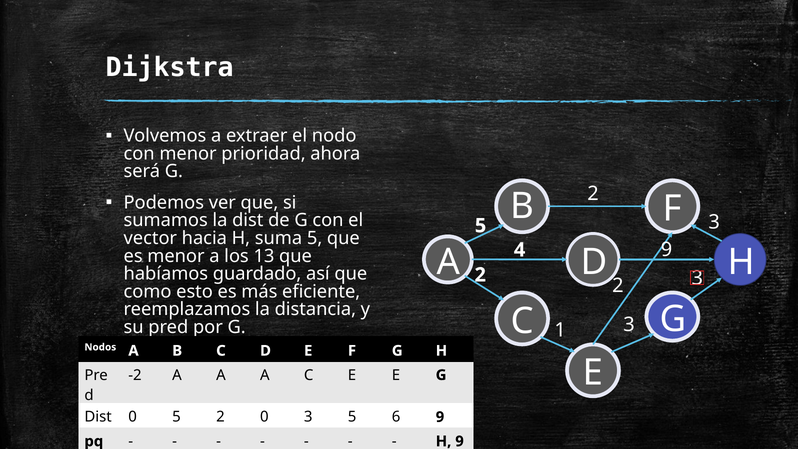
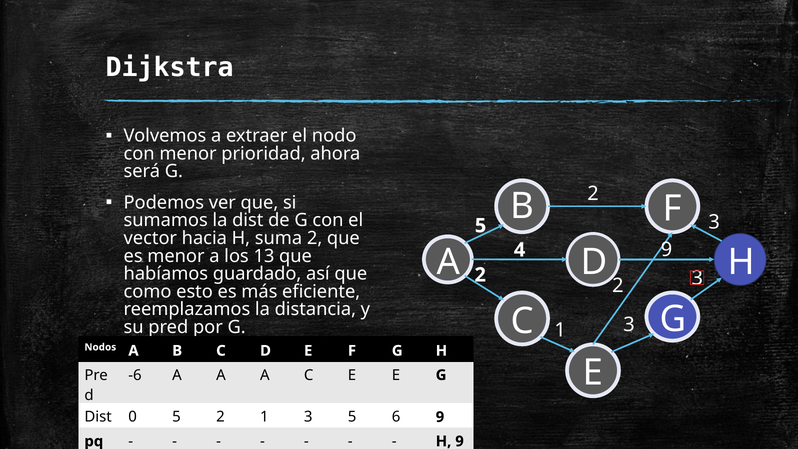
suma 5: 5 -> 2
-2: -2 -> -6
5 2 0: 0 -> 1
